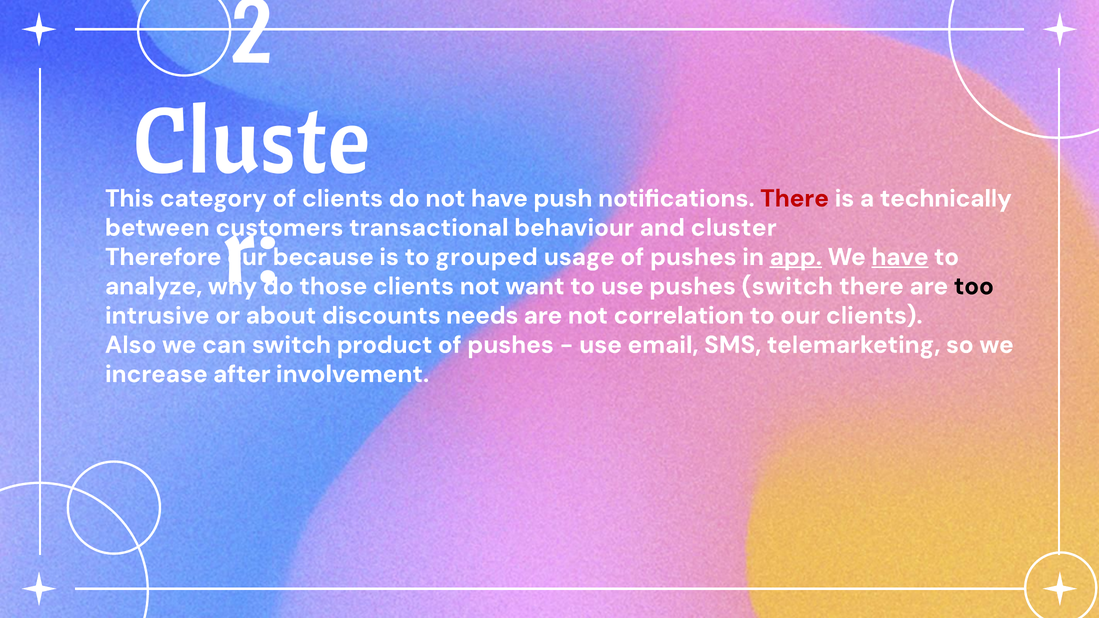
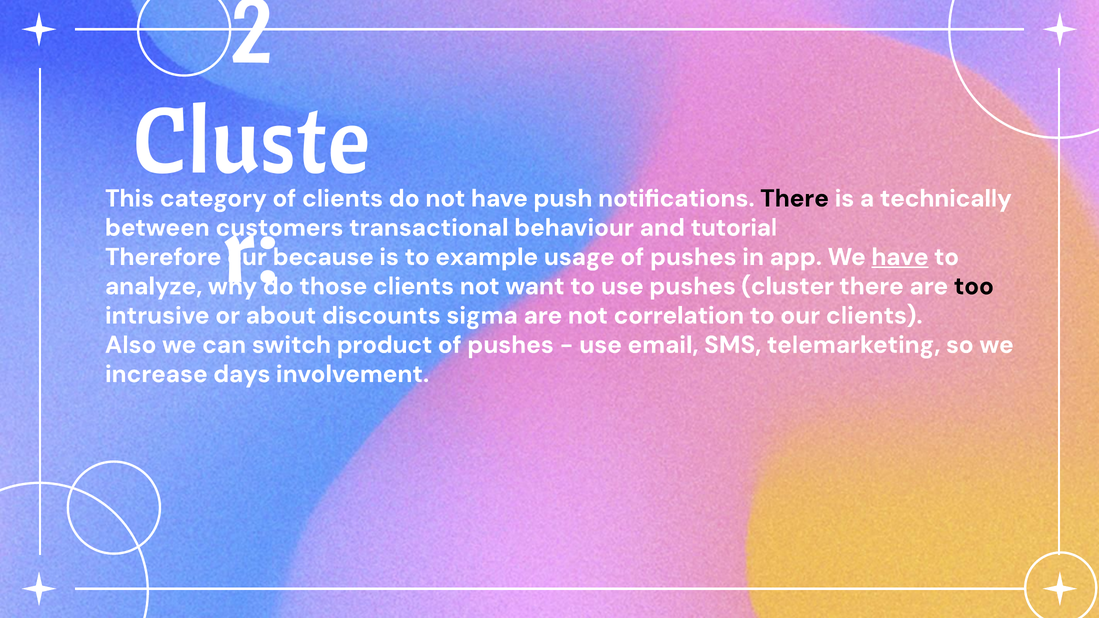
There at (795, 198) colour: red -> black
cluster: cluster -> tutorial
grouped: grouped -> example
app underline: present -> none
pushes switch: switch -> cluster
needs: needs -> sigma
after: after -> days
